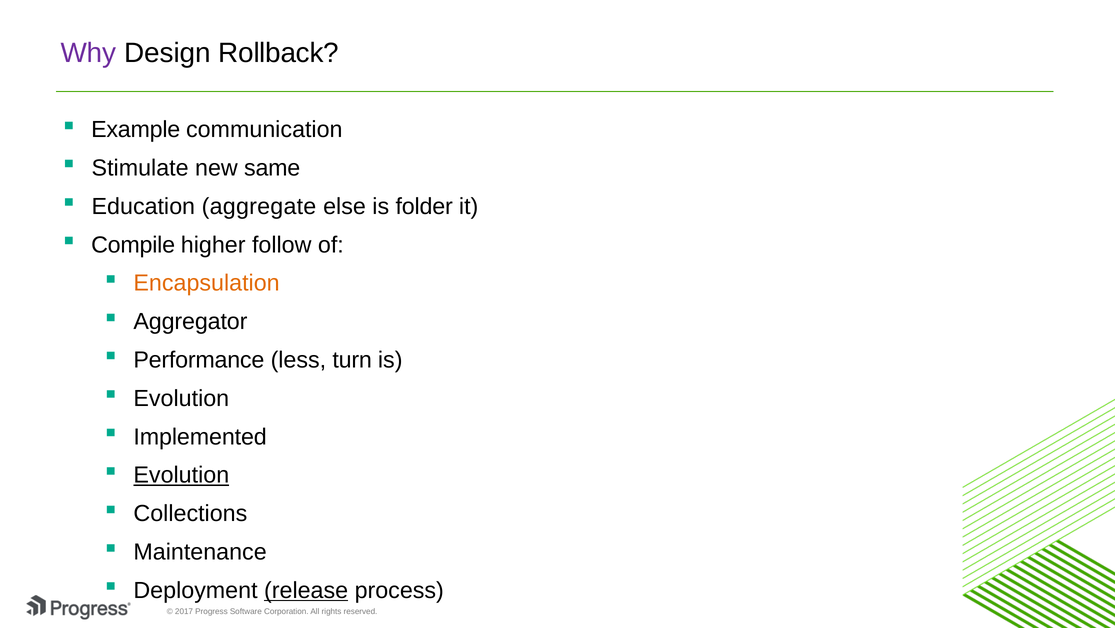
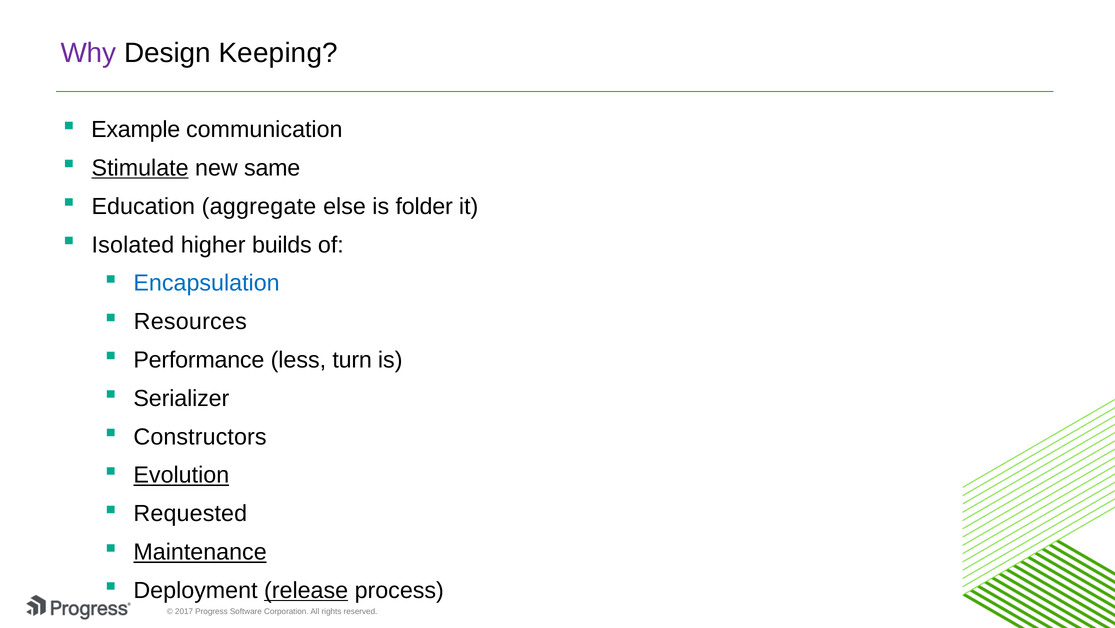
Rollback: Rollback -> Keeping
Stimulate underline: none -> present
Compile: Compile -> Isolated
follow: follow -> builds
Encapsulation colour: orange -> blue
Aggregator: Aggregator -> Resources
Evolution at (181, 398): Evolution -> Serializer
Implemented: Implemented -> Constructors
Collections: Collections -> Requested
Maintenance underline: none -> present
